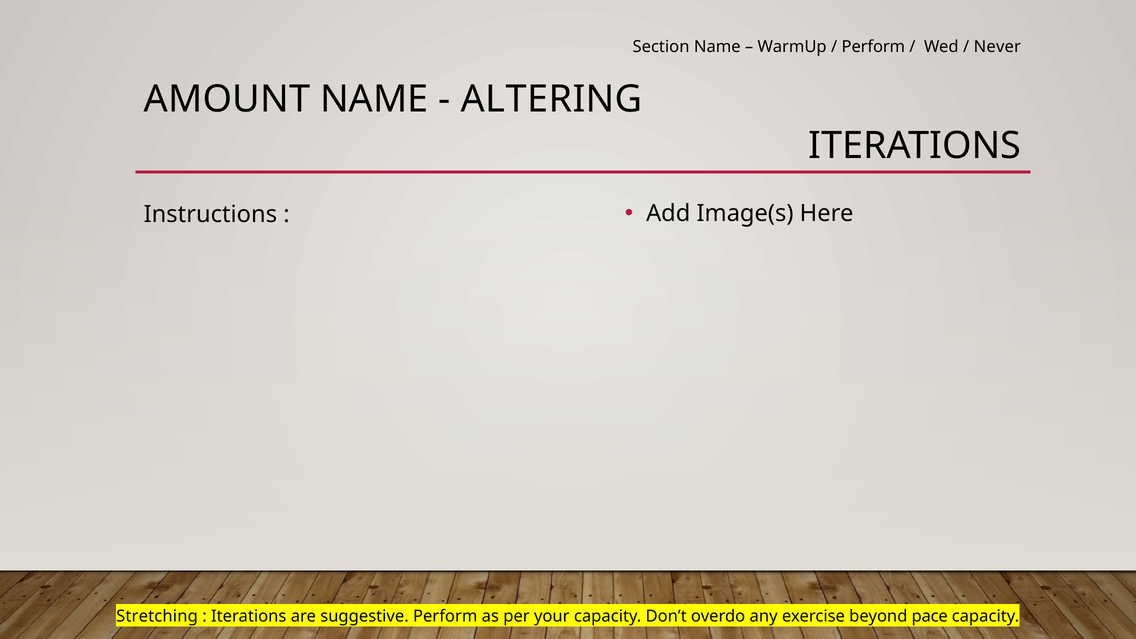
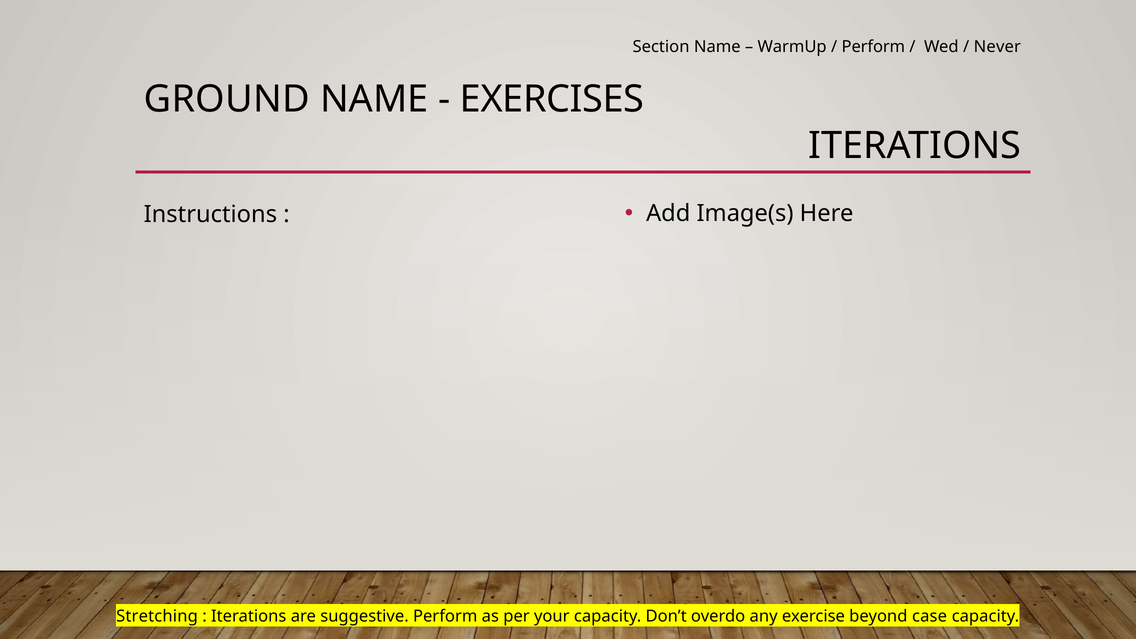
AMOUNT: AMOUNT -> GROUND
ALTERING: ALTERING -> EXERCISES
pace: pace -> case
